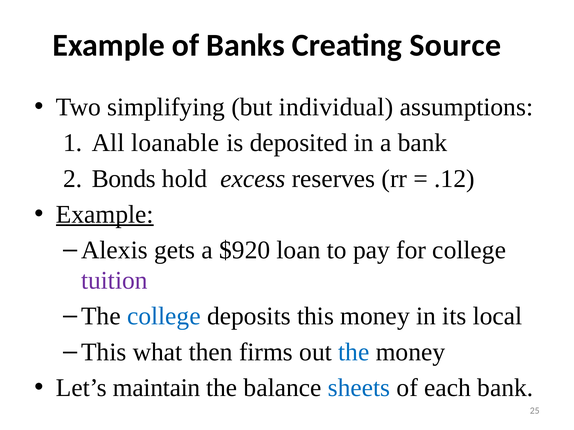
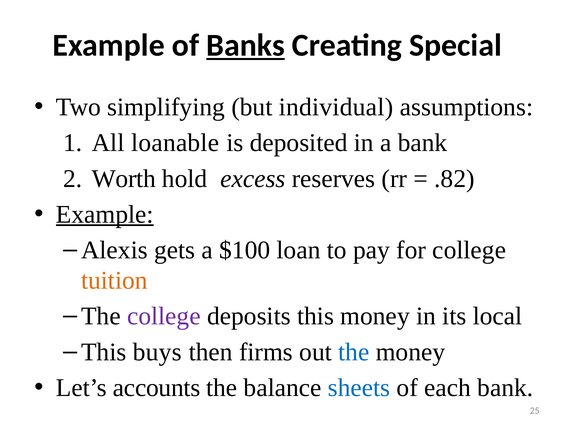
Banks underline: none -> present
Source: Source -> Special
Bonds: Bonds -> Worth
.12: .12 -> .82
$920: $920 -> $100
tuition colour: purple -> orange
college at (164, 317) colour: blue -> purple
what: what -> buys
maintain: maintain -> accounts
